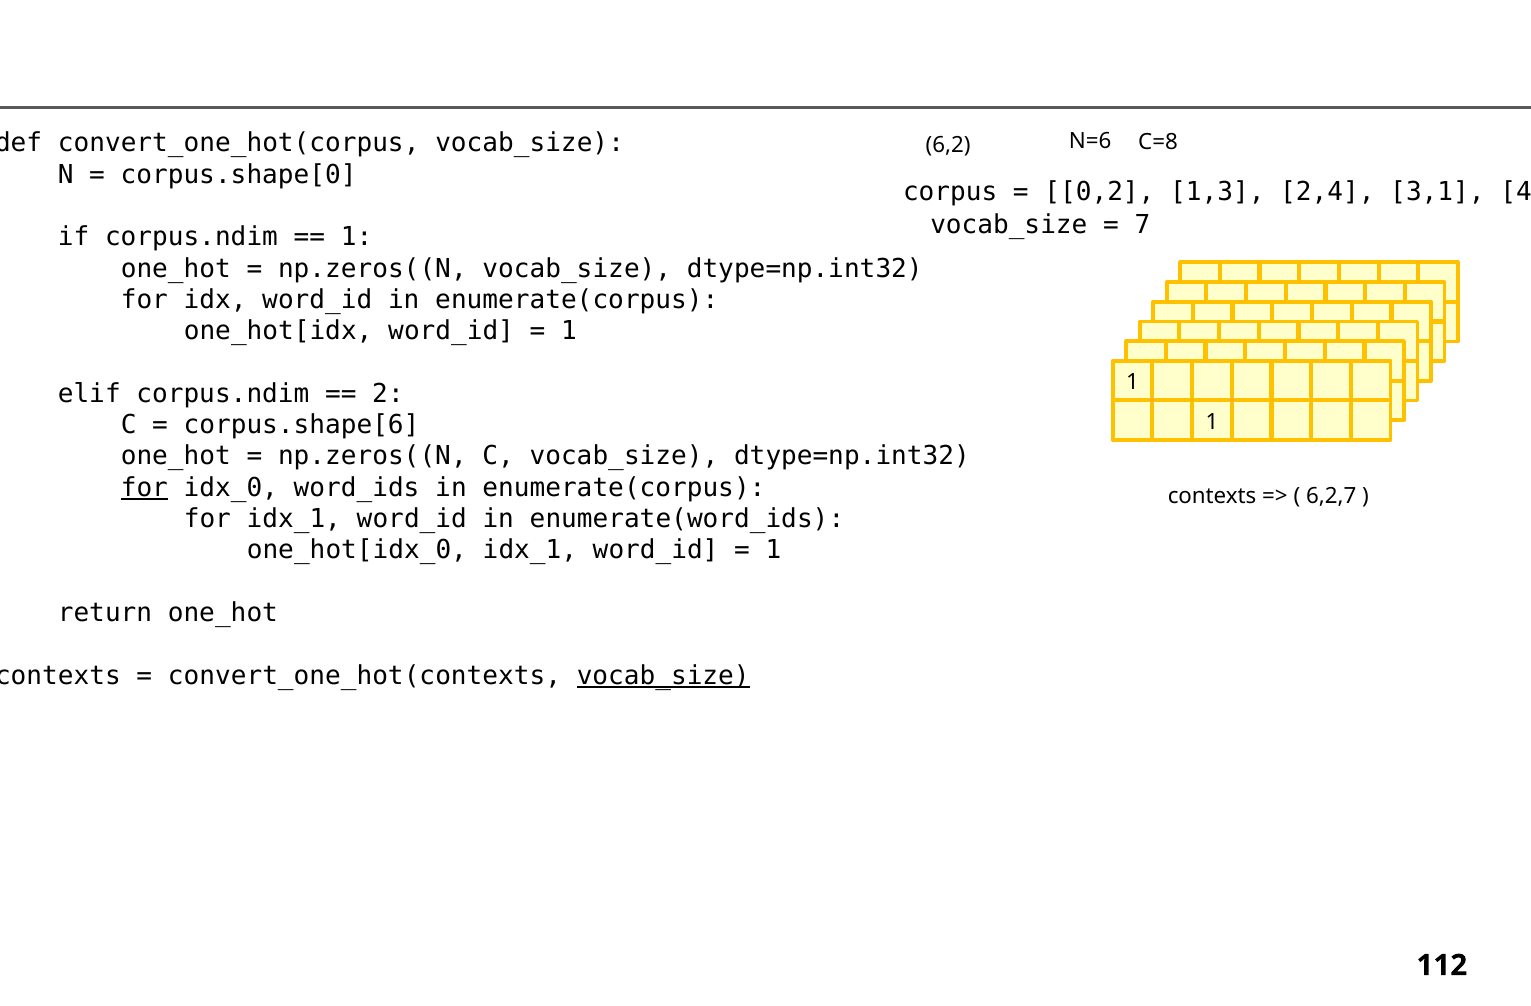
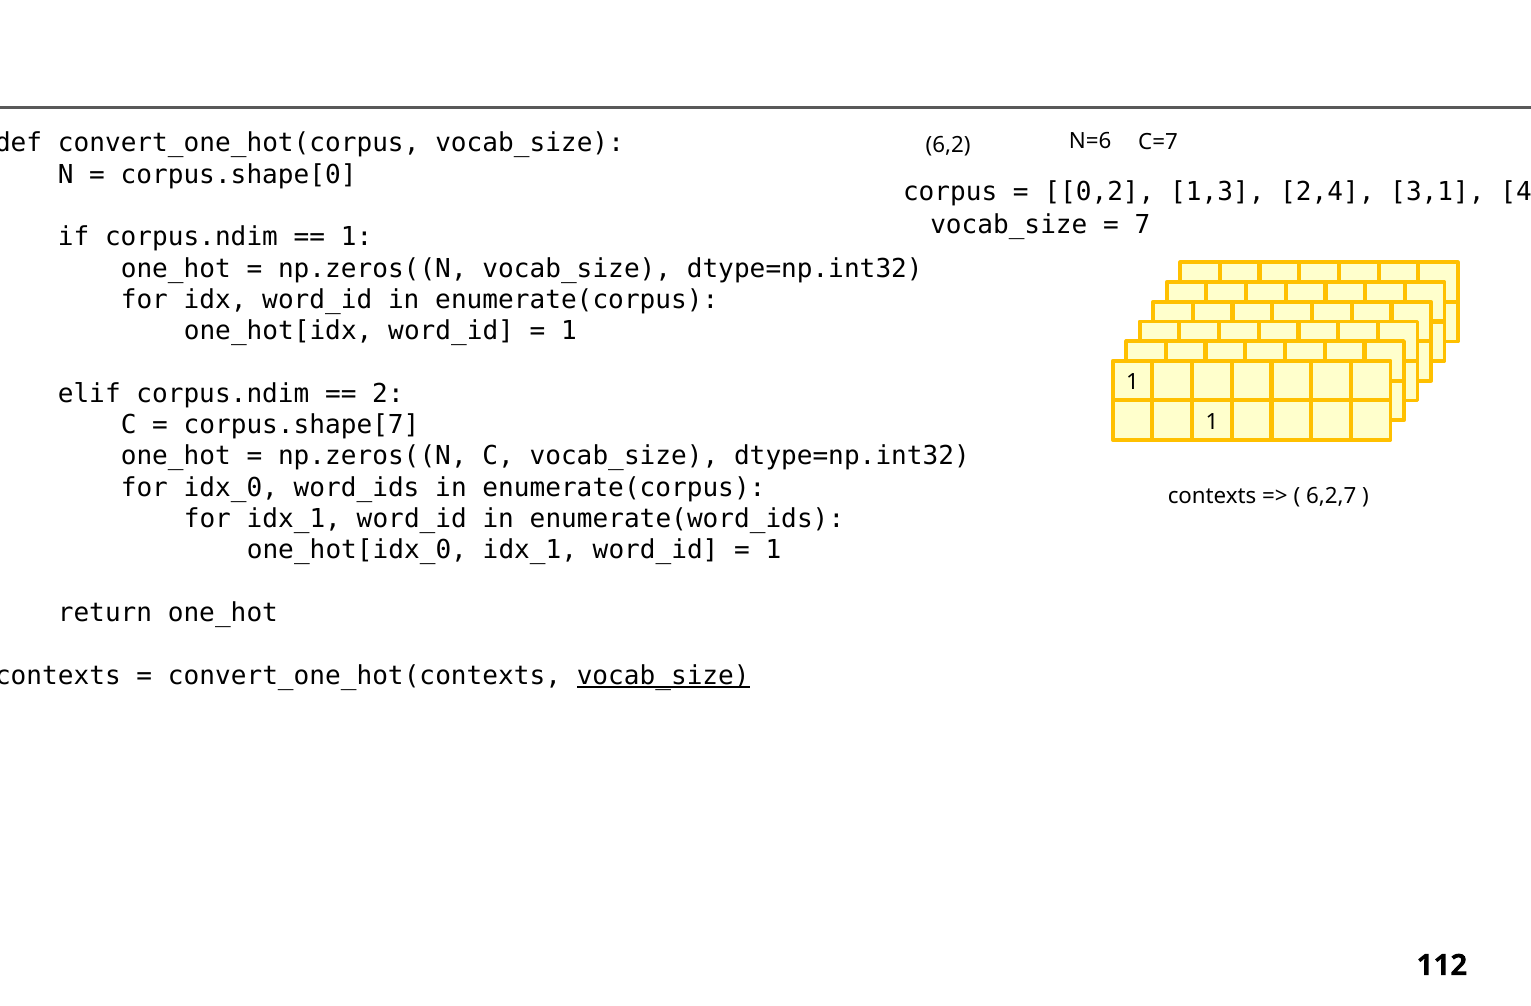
C=8: C=8 -> C=7
corpus.shape[6: corpus.shape[6 -> corpus.shape[7
for at (144, 487) underline: present -> none
